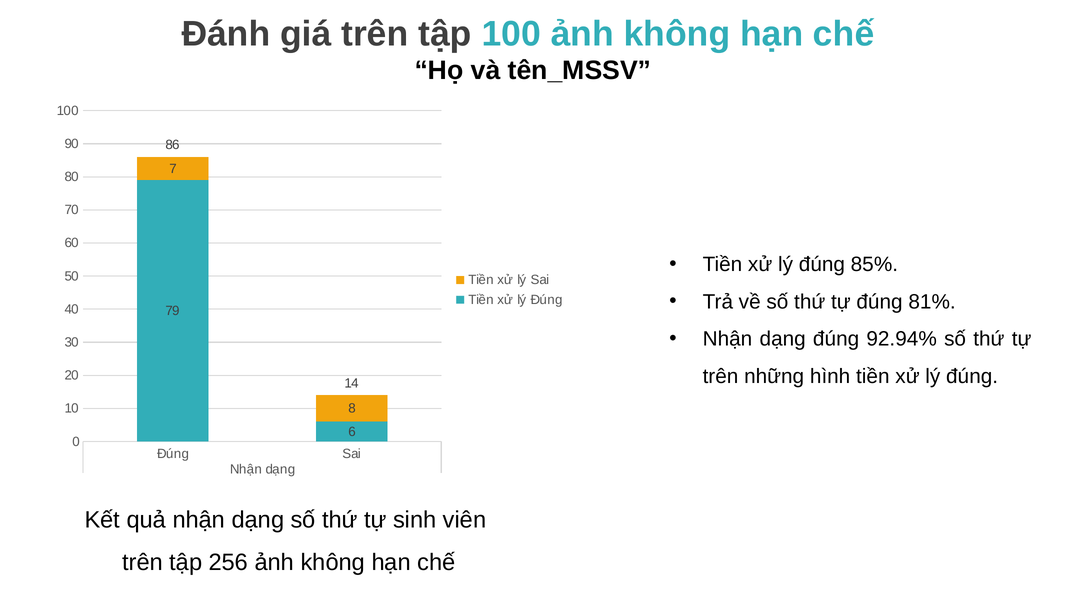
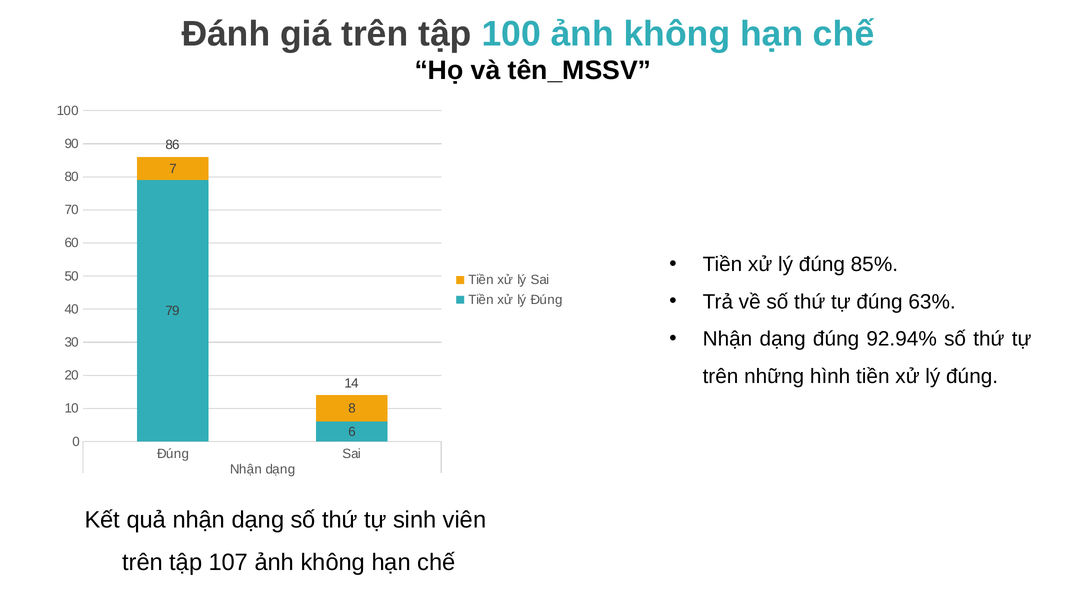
81%: 81% -> 63%
256: 256 -> 107
